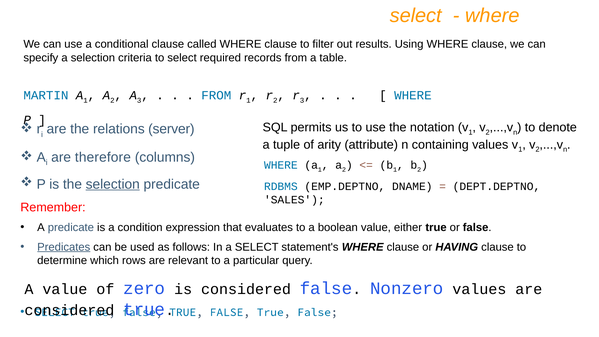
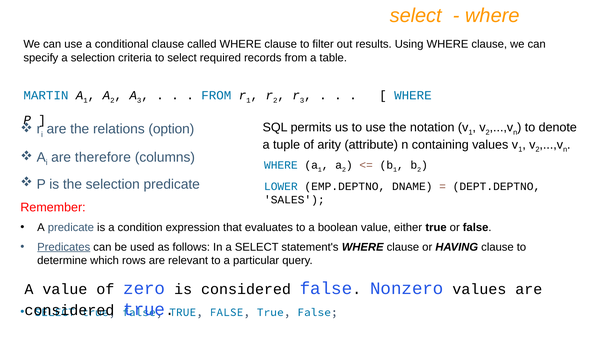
server: server -> option
selection at (113, 184) underline: present -> none
RDBMS: RDBMS -> LOWER
